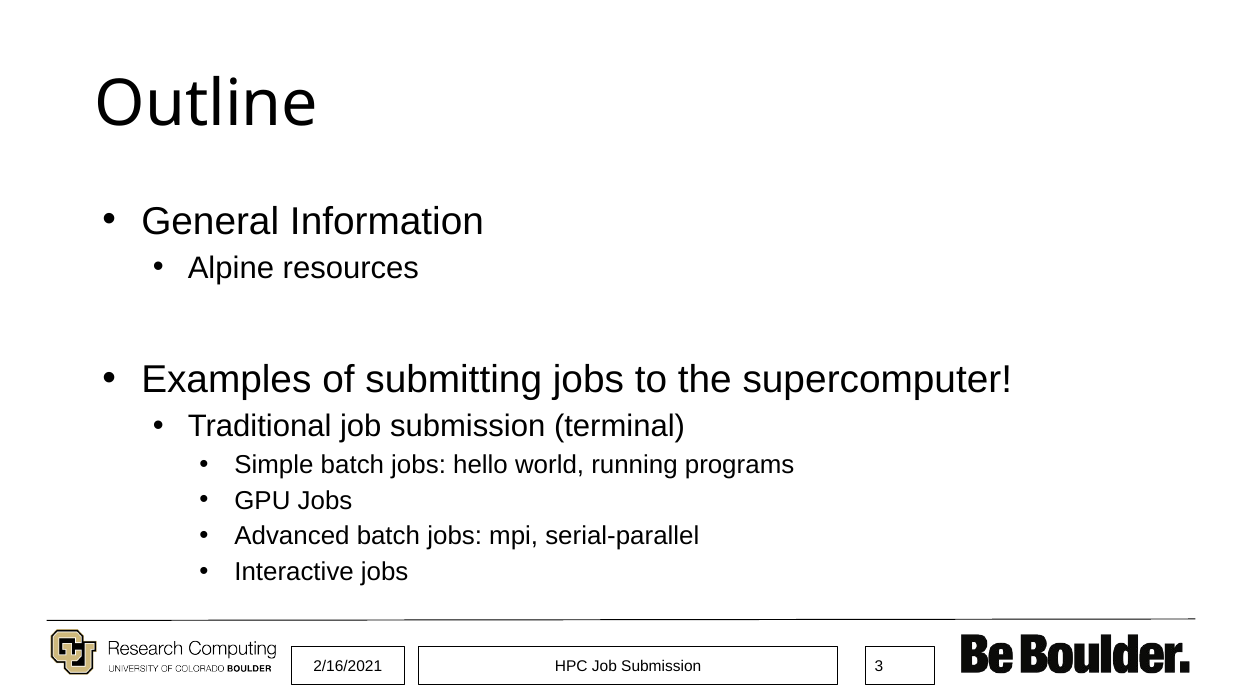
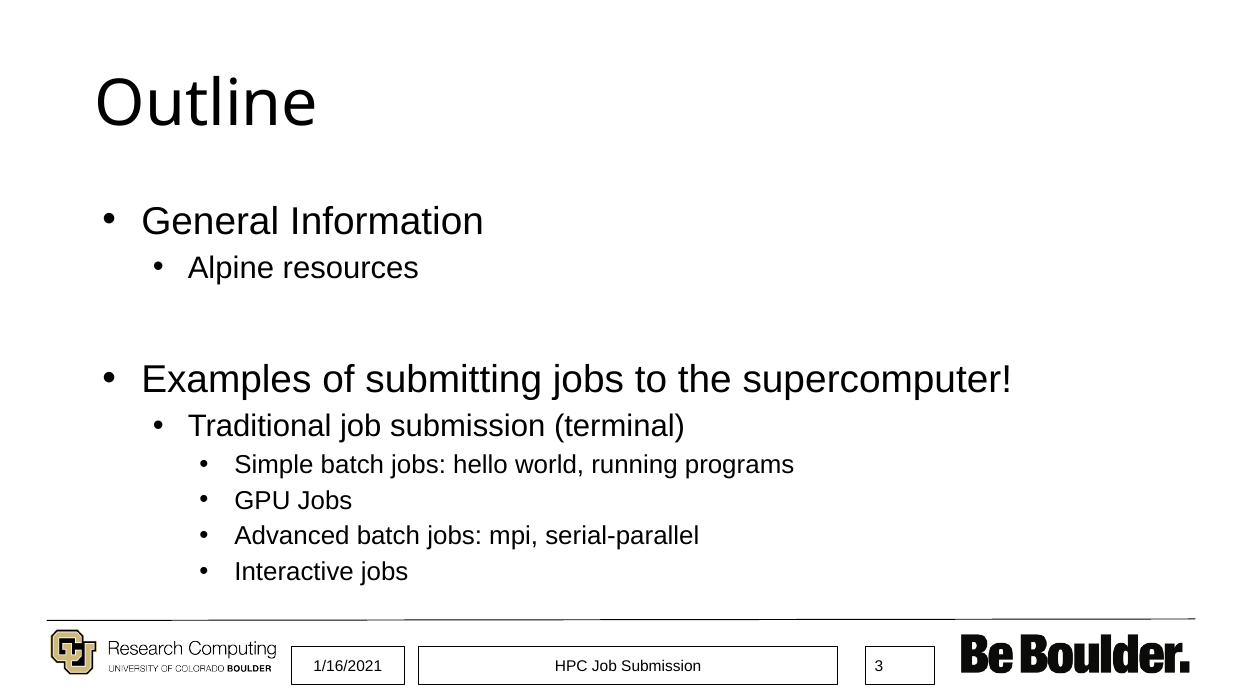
2/16/2021: 2/16/2021 -> 1/16/2021
